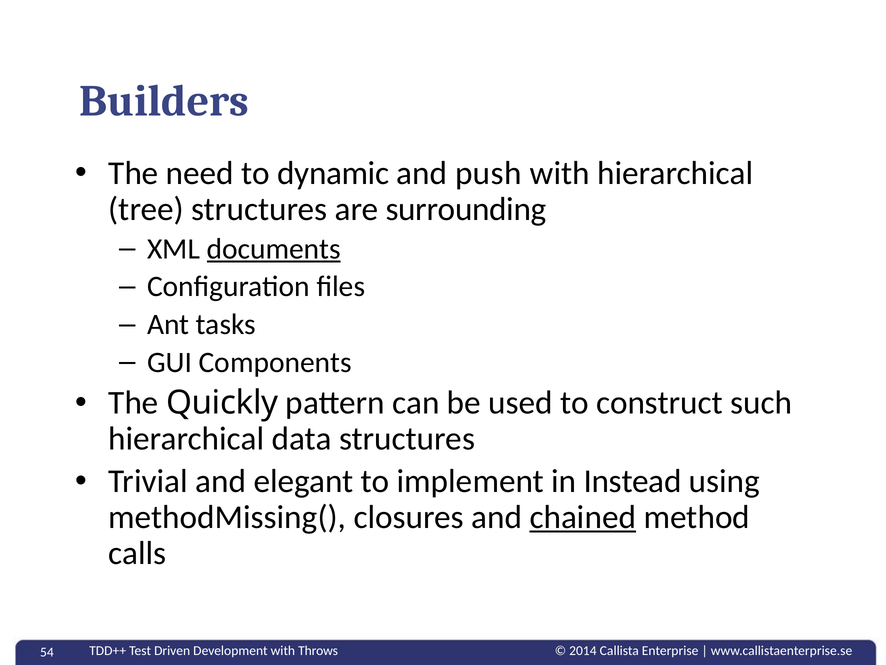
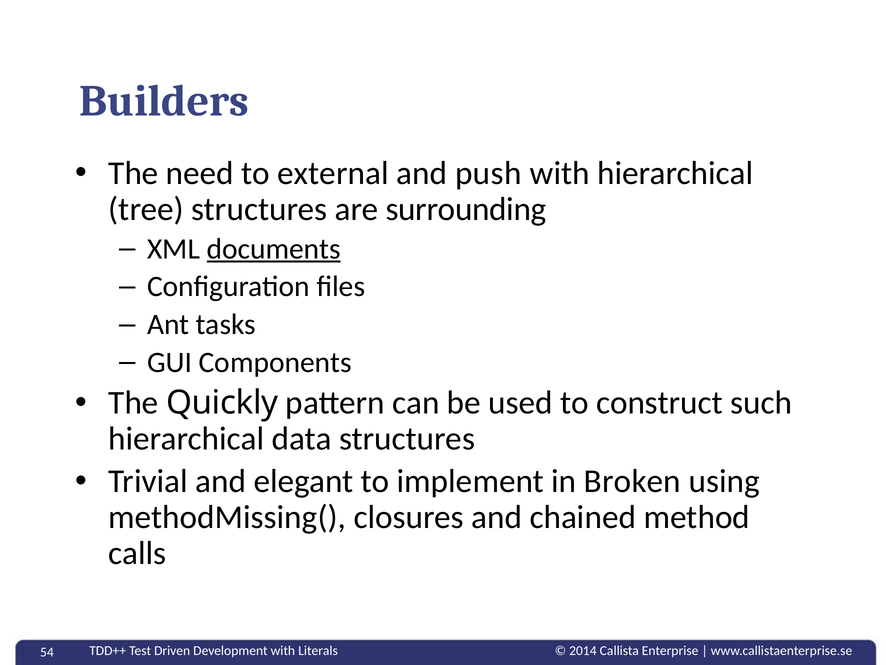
dynamic: dynamic -> external
Instead: Instead -> Broken
chained underline: present -> none
Throws: Throws -> Literals
